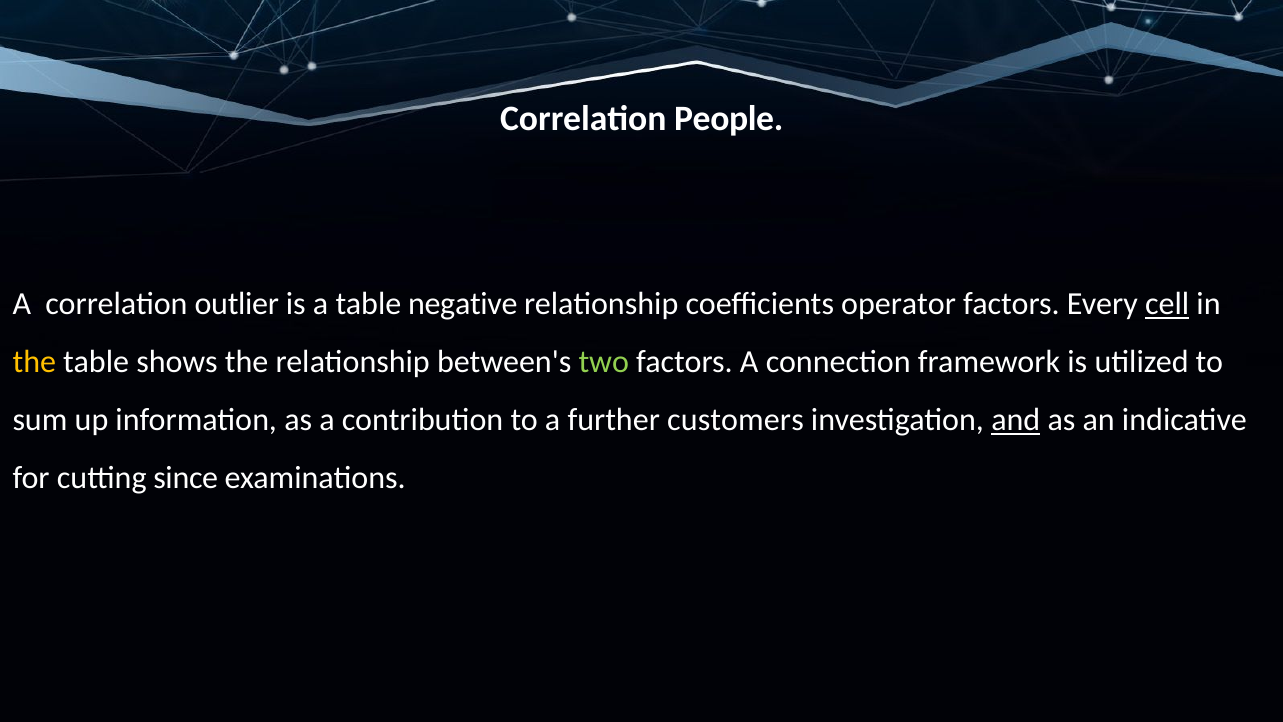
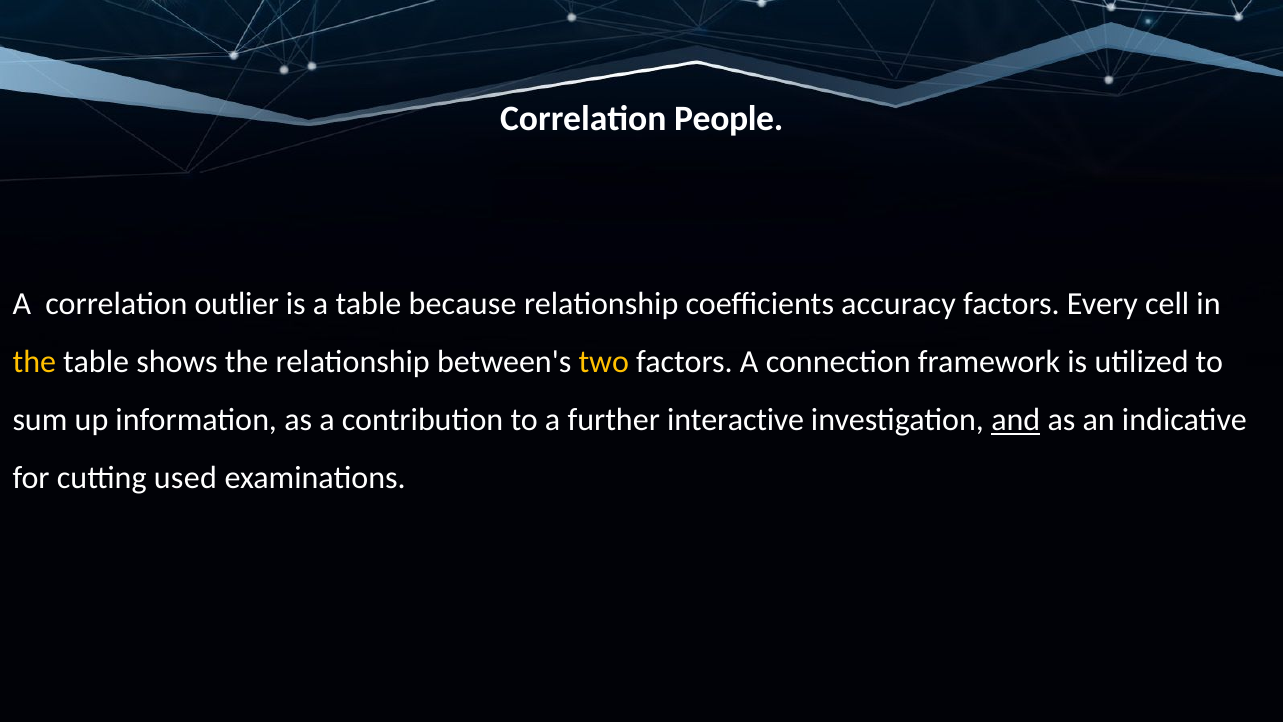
negative: negative -> because
operator: operator -> accuracy
cell underline: present -> none
two colour: light green -> yellow
customers: customers -> interactive
since: since -> used
